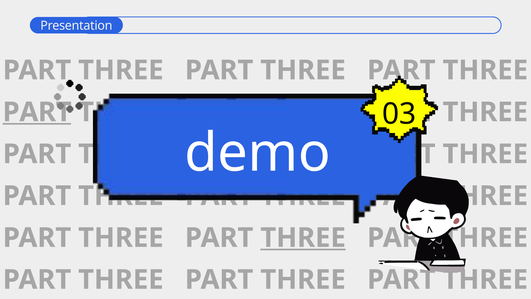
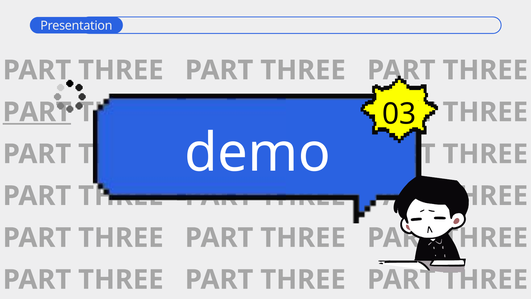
THREE at (303, 238) underline: present -> none
